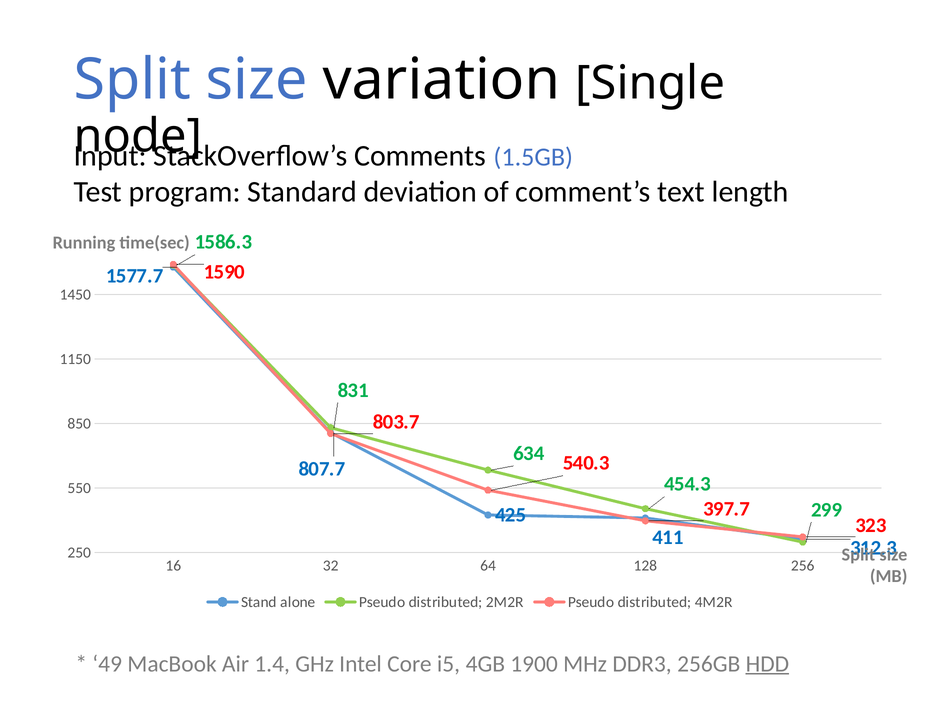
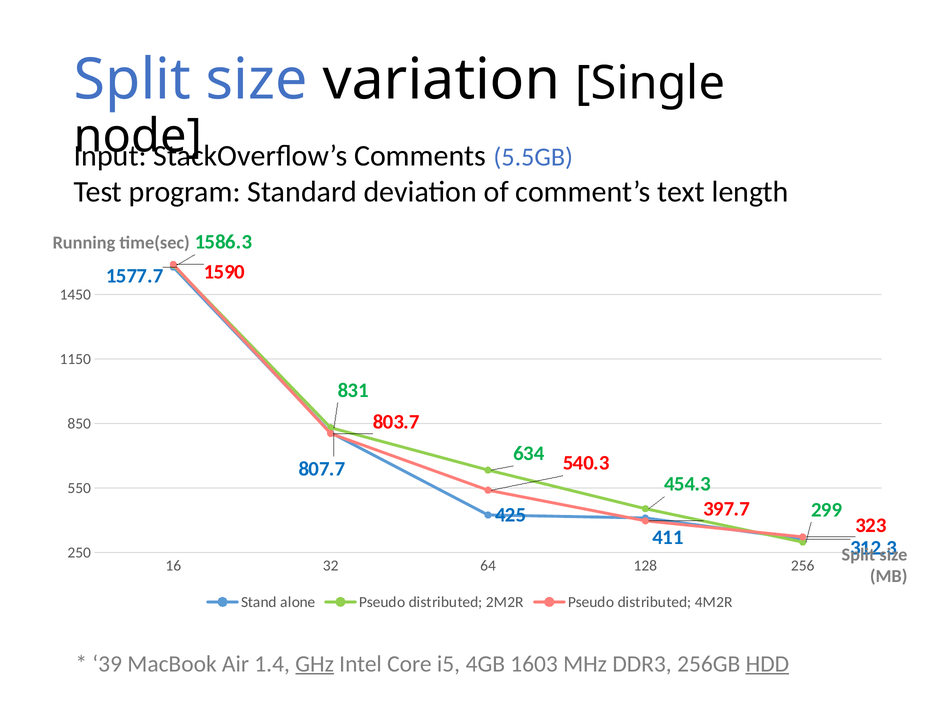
1.5GB: 1.5GB -> 5.5GB
49: 49 -> 39
GHz underline: none -> present
1900: 1900 -> 1603
